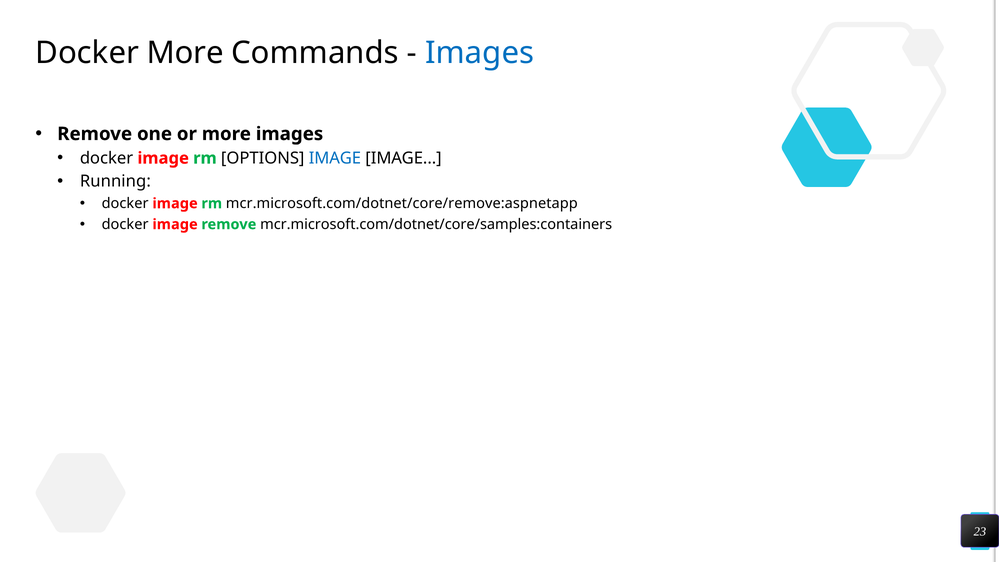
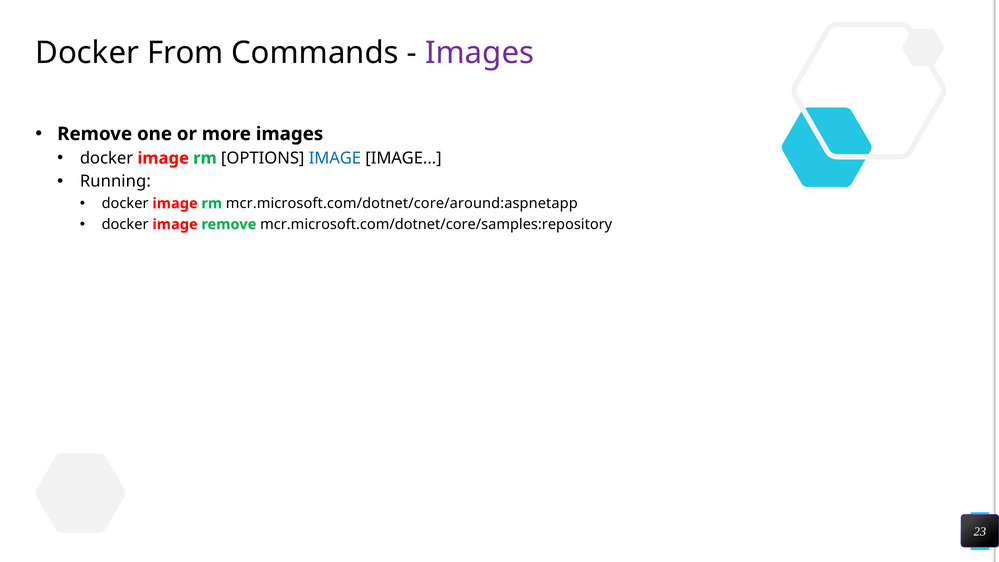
Docker More: More -> From
Images at (480, 53) colour: blue -> purple
mcr.microsoft.com/dotnet/core/remove:aspnetapp: mcr.microsoft.com/dotnet/core/remove:aspnetapp -> mcr.microsoft.com/dotnet/core/around:aspnetapp
mcr.microsoft.com/dotnet/core/samples:containers: mcr.microsoft.com/dotnet/core/samples:containers -> mcr.microsoft.com/dotnet/core/samples:repository
